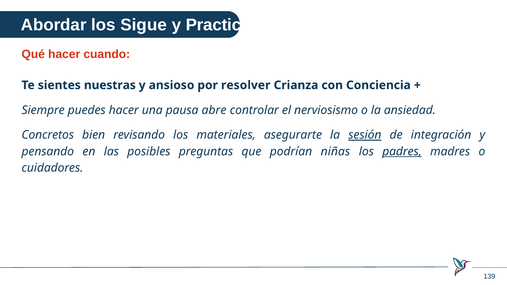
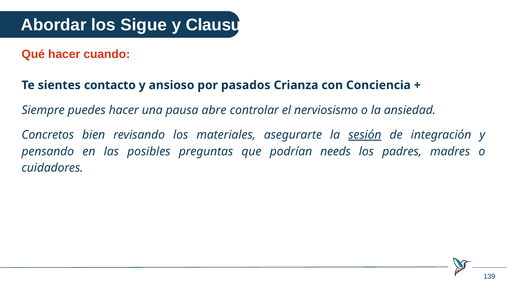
Practicar: Practicar -> Clausura
nuestras: nuestras -> contacto
resolver: resolver -> pasados
niñas: niñas -> needs
padres underline: present -> none
